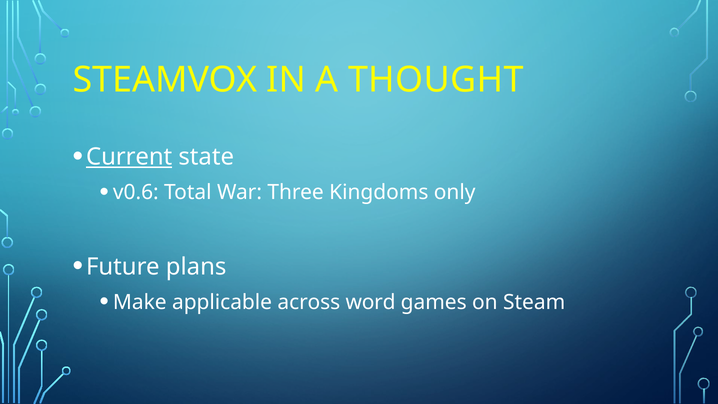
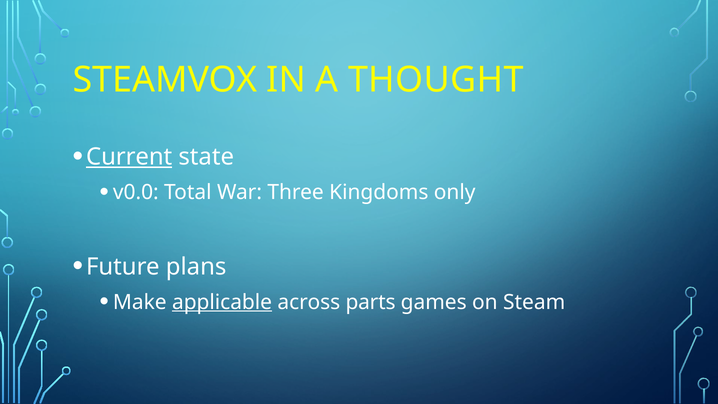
v0.6: v0.6 -> v0.0
applicable underline: none -> present
word: word -> parts
